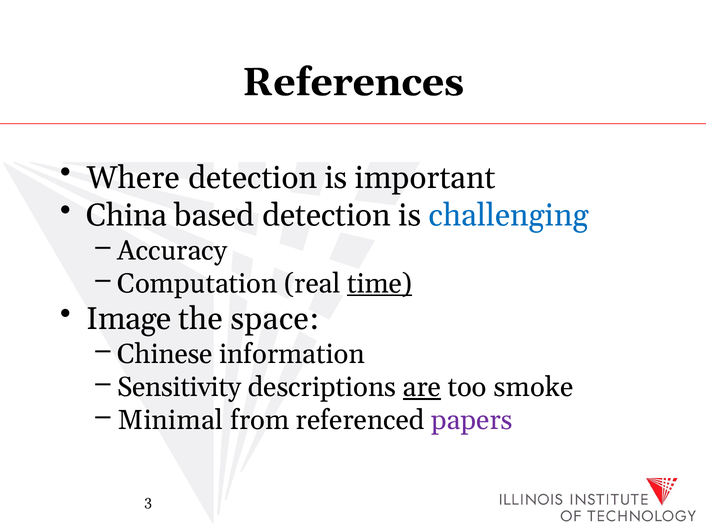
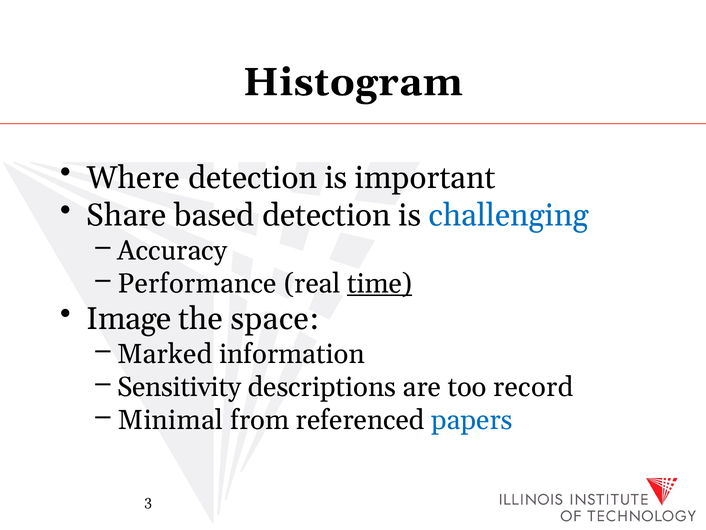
References: References -> Histogram
China: China -> Share
Computation: Computation -> Performance
Chinese: Chinese -> Marked
are underline: present -> none
smoke: smoke -> record
papers colour: purple -> blue
